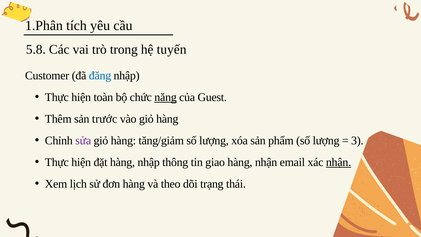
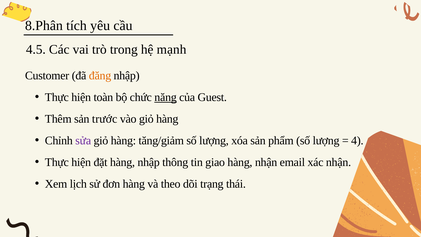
1.Phân: 1.Phân -> 8.Phân
5.8: 5.8 -> 4.5
tuyến: tuyến -> mạnh
đăng colour: blue -> orange
3: 3 -> 4
nhận at (339, 162) underline: present -> none
